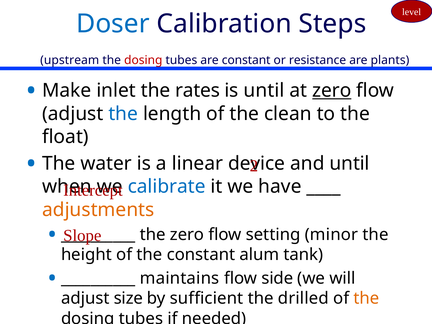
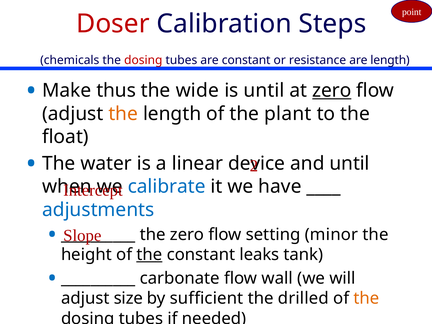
level: level -> point
Doser colour: blue -> red
upstream: upstream -> chemicals
are plants: plants -> length
inlet: inlet -> thus
rates: rates -> wide
the at (123, 114) colour: blue -> orange
clean: clean -> plant
adjustments colour: orange -> blue
the at (149, 255) underline: none -> present
alum: alum -> leaks
maintains: maintains -> carbonate
side: side -> wall
